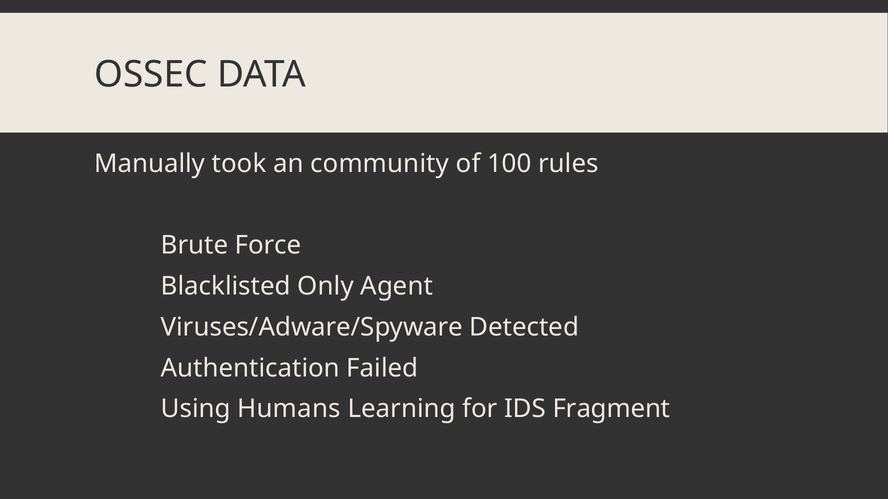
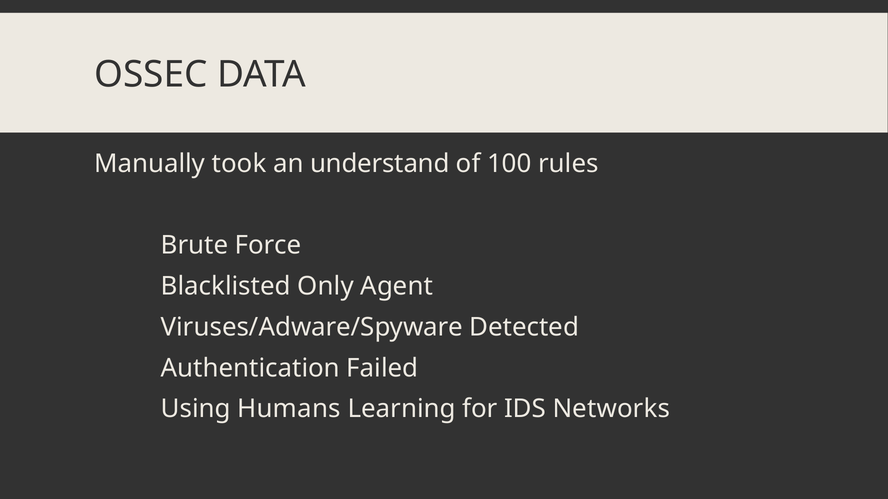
community: community -> understand
Fragment: Fragment -> Networks
